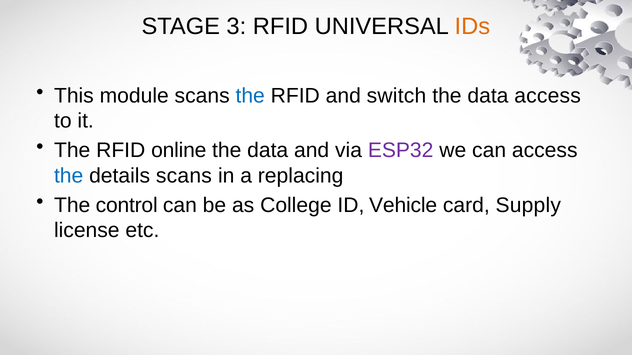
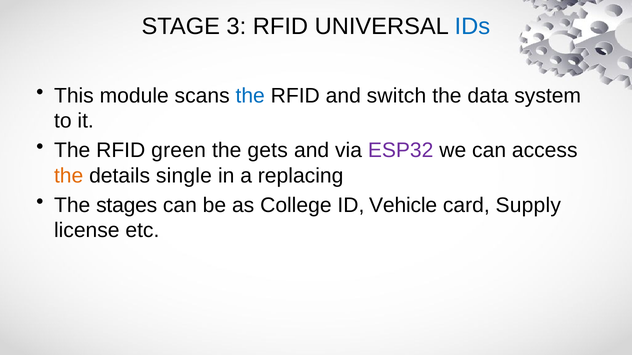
IDs colour: orange -> blue
data access: access -> system
online: online -> green
data at (268, 151): data -> gets
the at (69, 176) colour: blue -> orange
details scans: scans -> single
control: control -> stages
